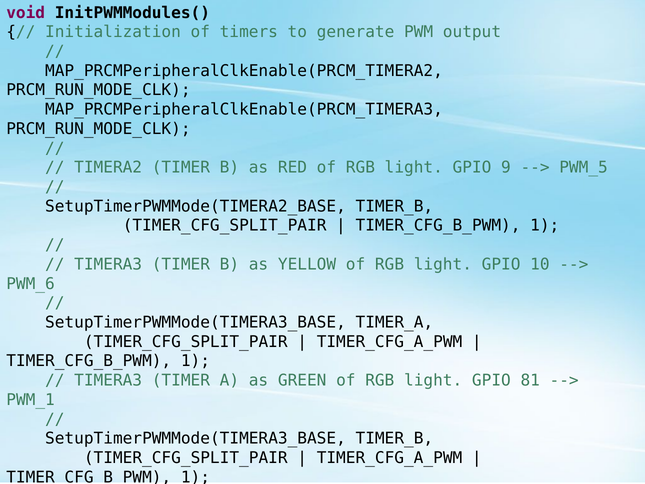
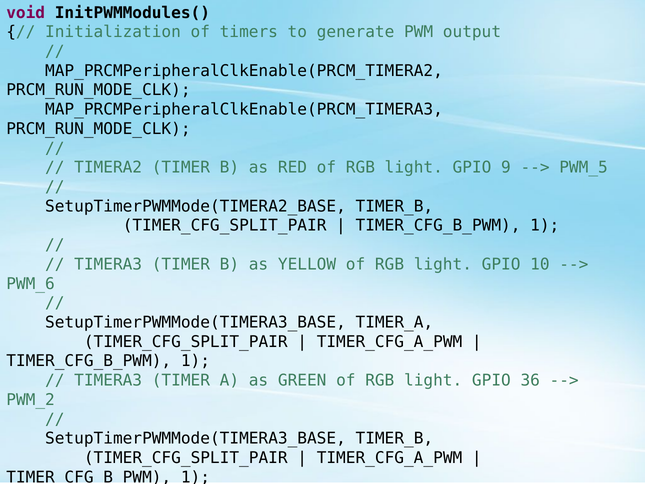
81: 81 -> 36
PWM_1: PWM_1 -> PWM_2
